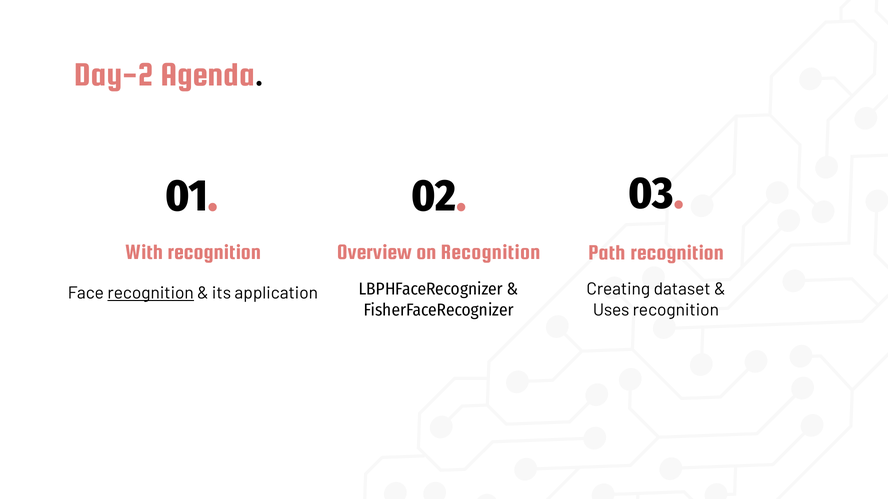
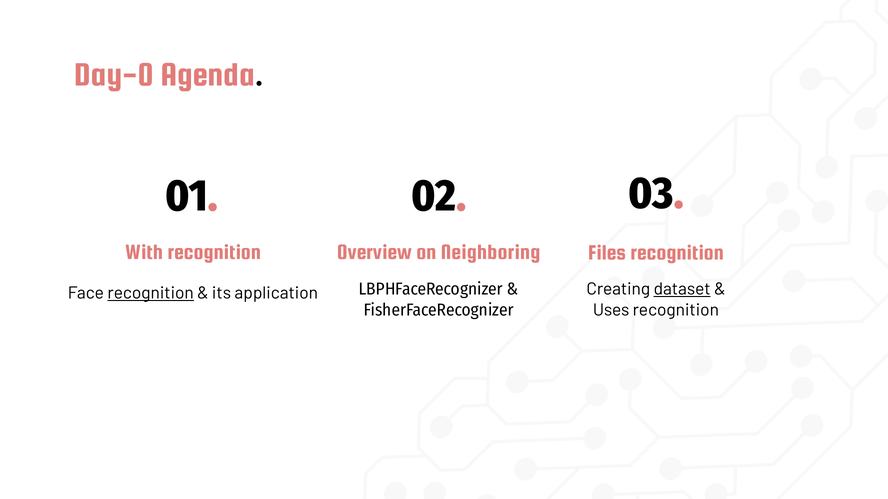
Day-2: Day-2 -> Day-0
on Recognition: Recognition -> Neighboring
Path: Path -> Files
dataset underline: none -> present
